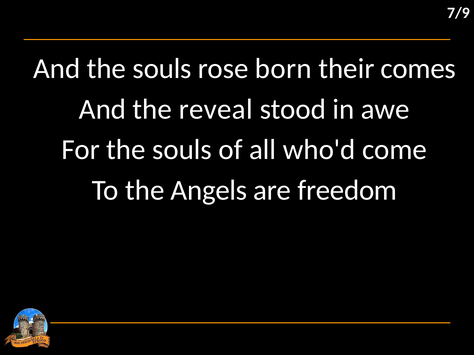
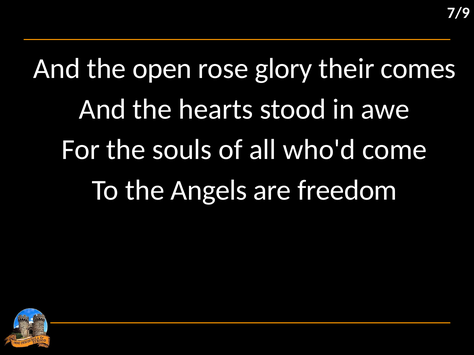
And the souls: souls -> open
born: born -> glory
reveal: reveal -> hearts
